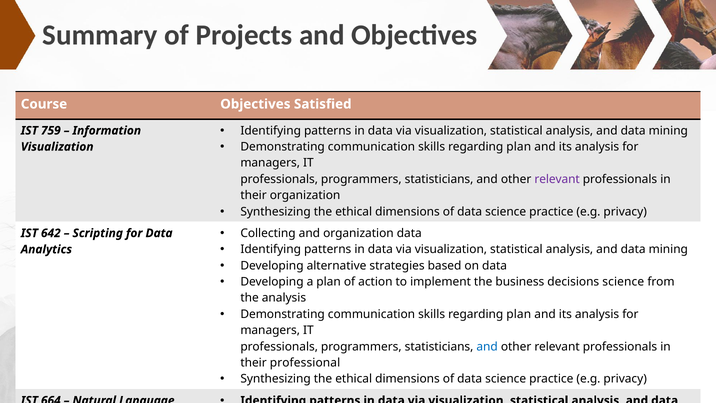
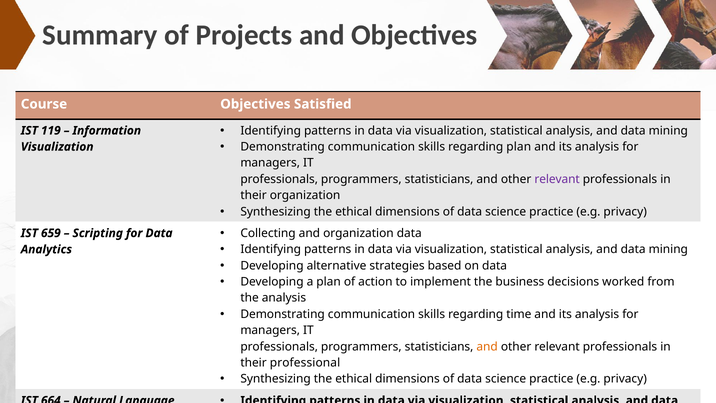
759: 759 -> 119
642: 642 -> 659
decisions science: science -> worked
plan at (519, 314): plan -> time
and at (487, 347) colour: blue -> orange
